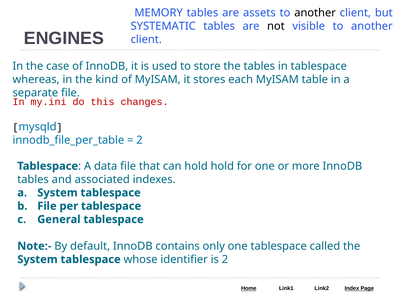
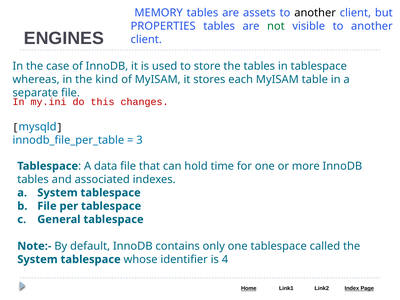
SYSTEMATIC: SYSTEMATIC -> PROPERTIES
not colour: black -> green
2 at (140, 140): 2 -> 3
hold hold: hold -> time
is 2: 2 -> 4
